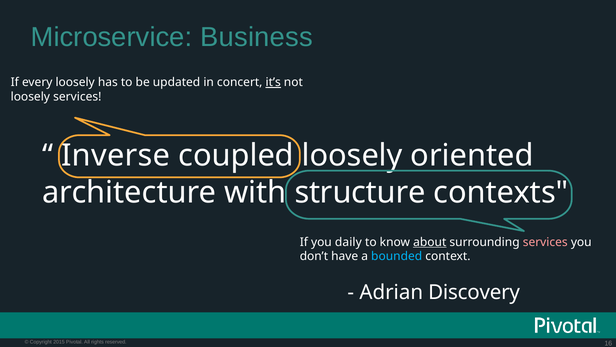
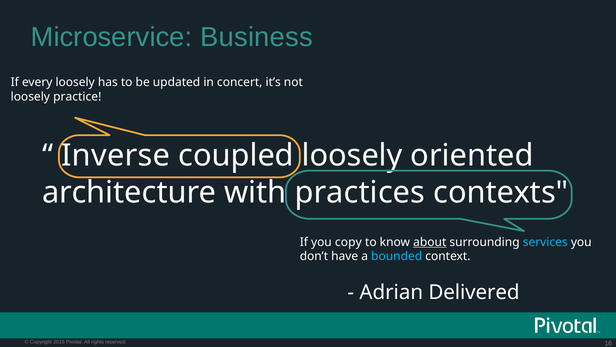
it’s underline: present -> none
loosely services: services -> practice
structure: structure -> practices
daily: daily -> copy
services at (545, 242) colour: pink -> light blue
Discovery: Discovery -> Delivered
